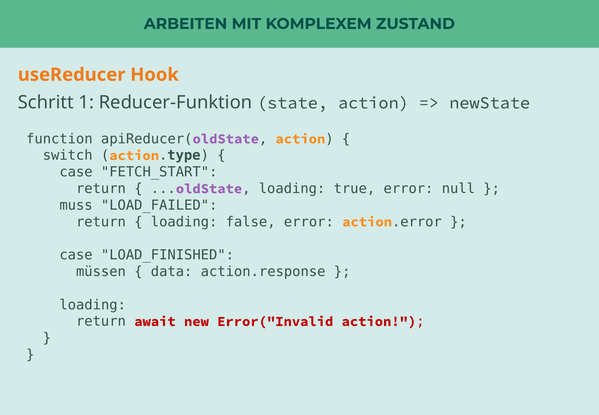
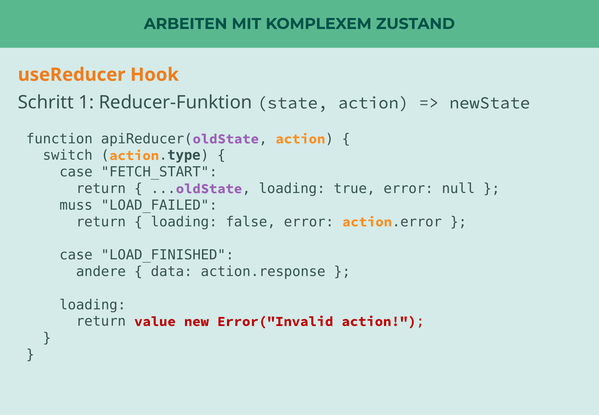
müssen: müssen -> andere
await: await -> value
